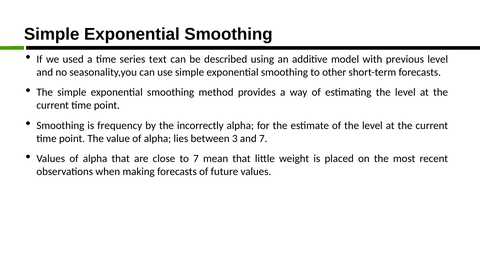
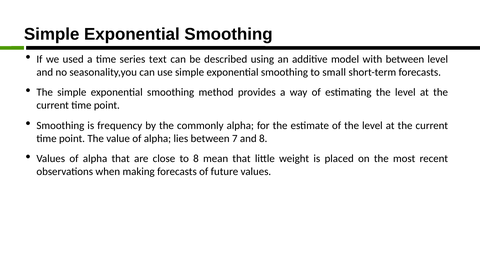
with previous: previous -> between
other: other -> small
incorrectly: incorrectly -> commonly
3: 3 -> 7
and 7: 7 -> 8
to 7: 7 -> 8
